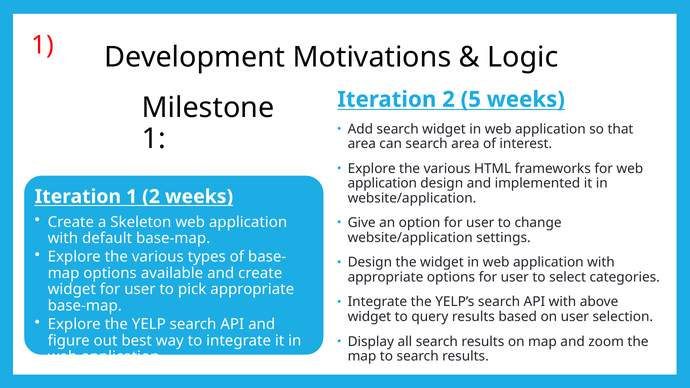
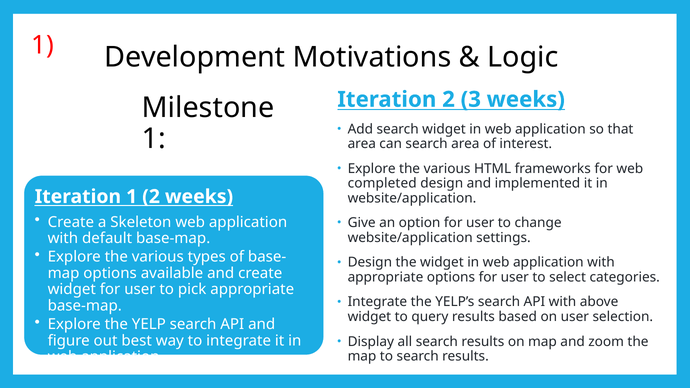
5: 5 -> 3
application at (382, 183): application -> completed
